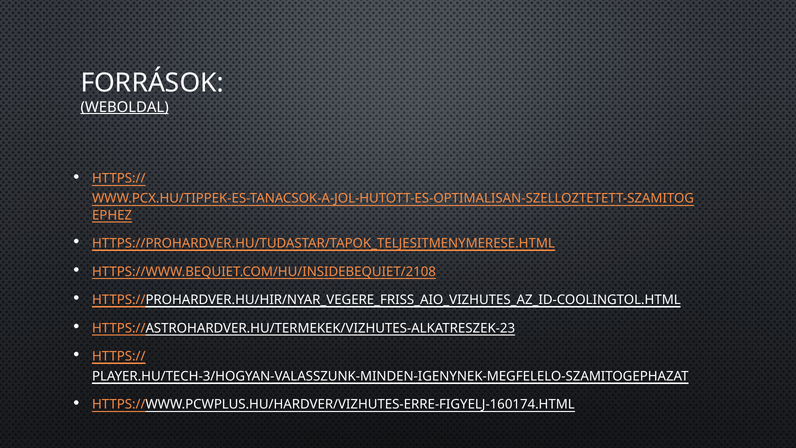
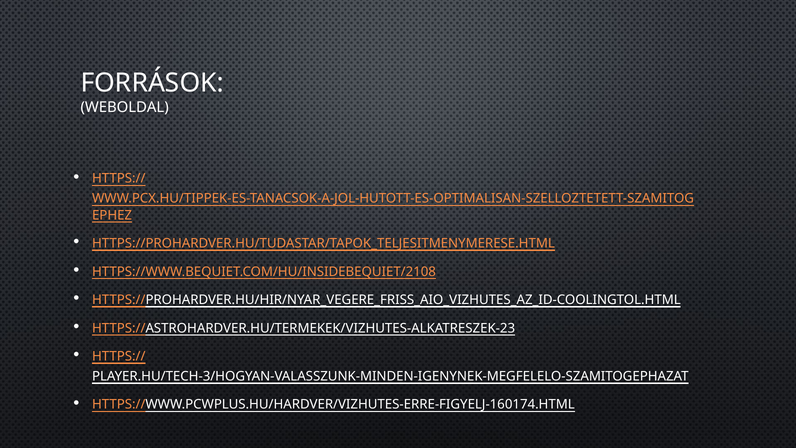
WEBOLDAL underline: present -> none
